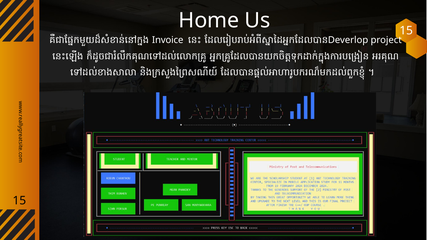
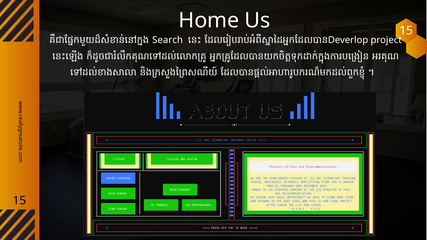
Invoice: Invoice -> Search
